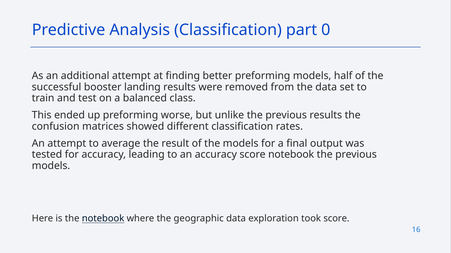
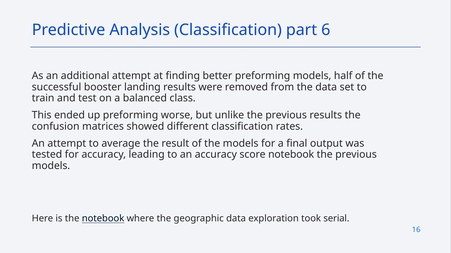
0: 0 -> 6
took score: score -> serial
